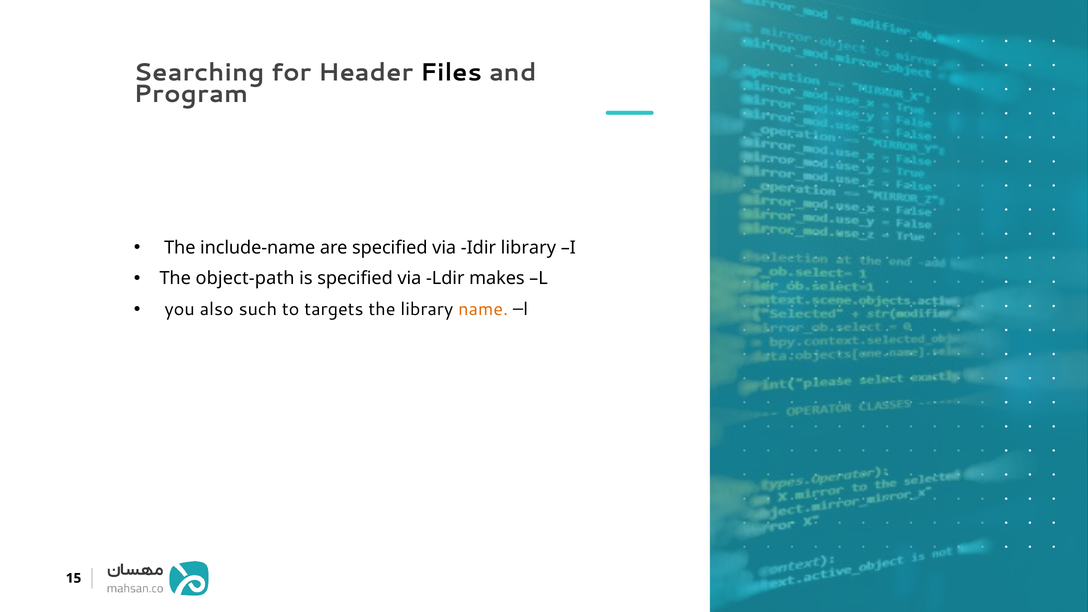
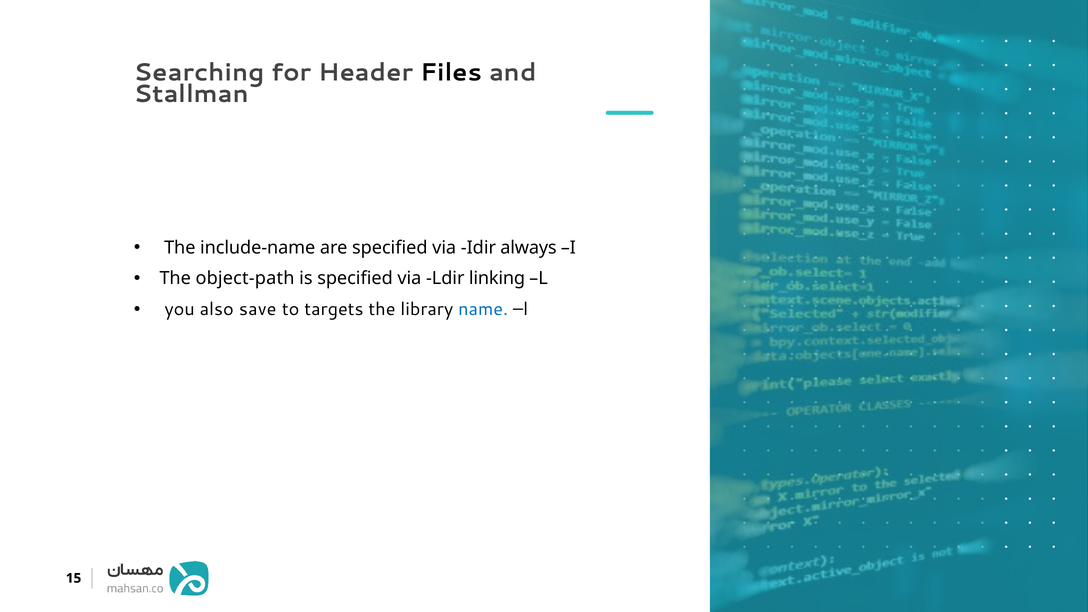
Program: Program -> Stallman
Idir library: library -> always
makes: makes -> linking
such: such -> save
name colour: orange -> blue
